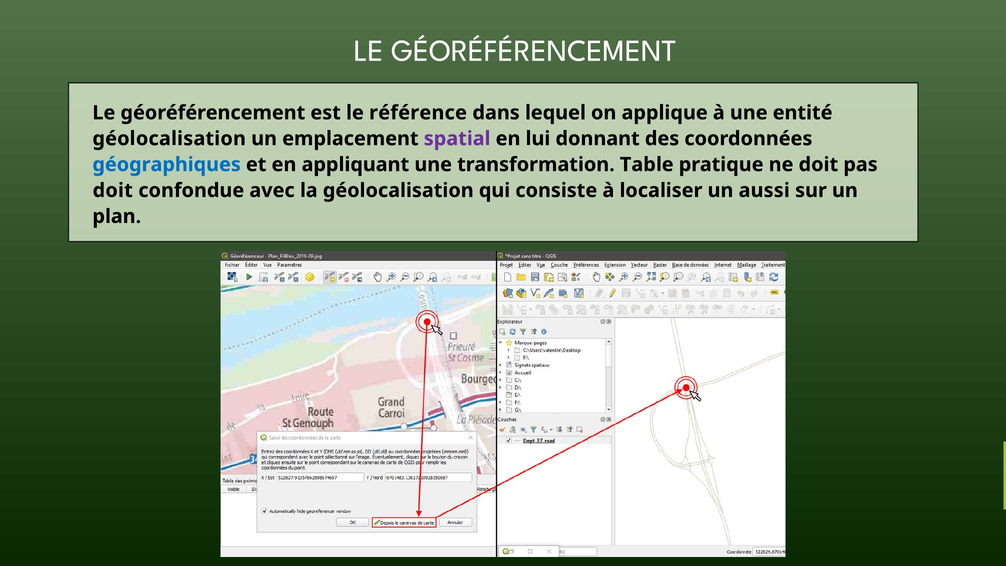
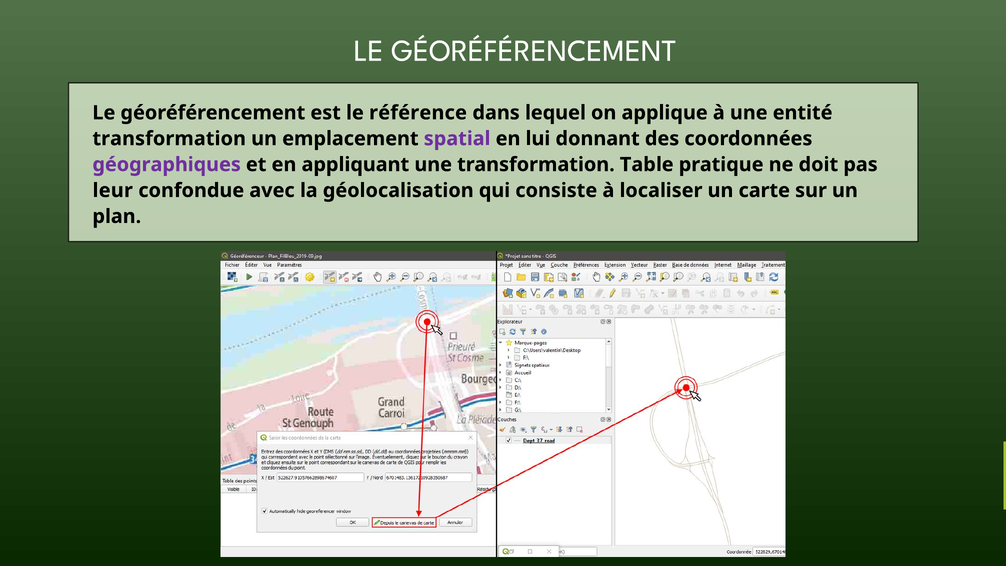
géolocalisation at (169, 139): géolocalisation -> transformation
géographiques colour: blue -> purple
doit at (113, 190): doit -> leur
aussi: aussi -> carte
